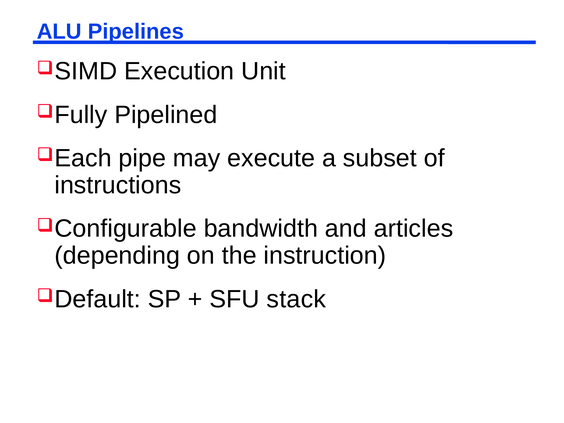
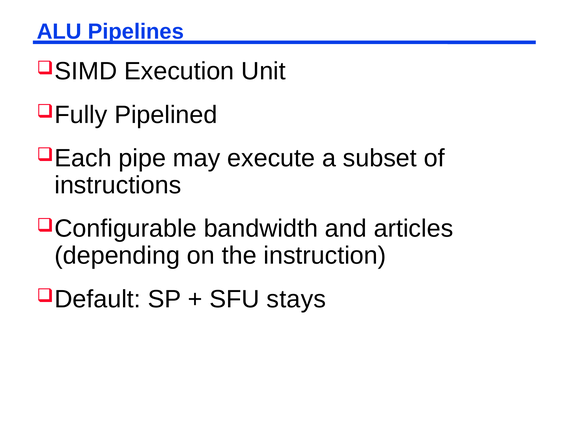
stack: stack -> stays
